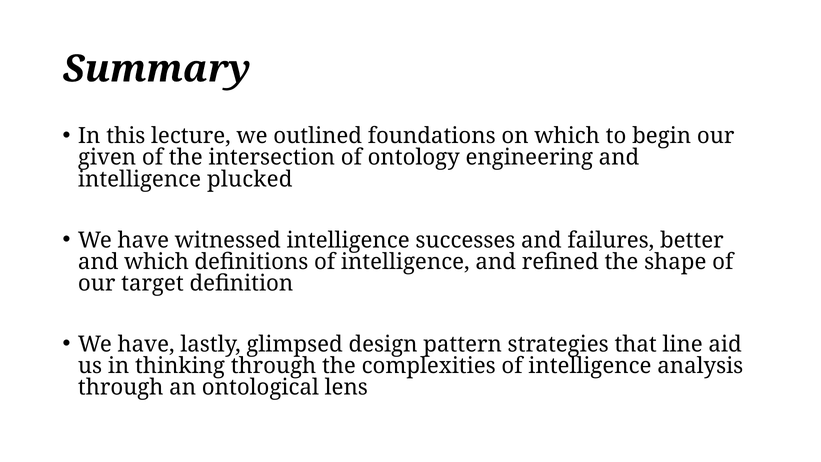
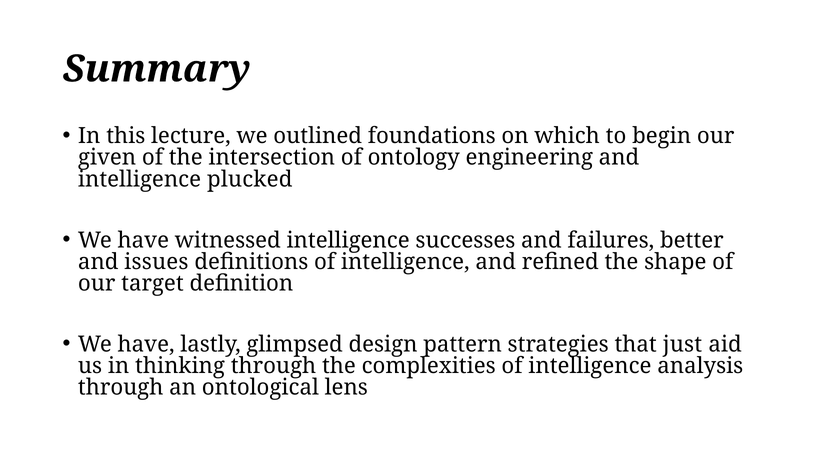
and which: which -> issues
line: line -> just
